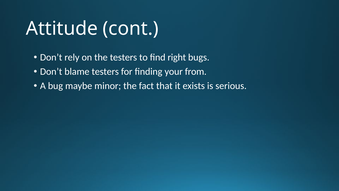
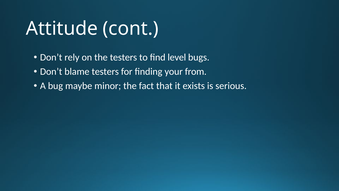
right: right -> level
